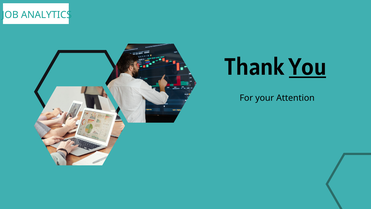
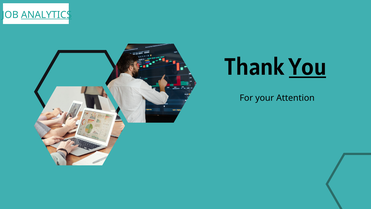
ANALYTICS underline: none -> present
